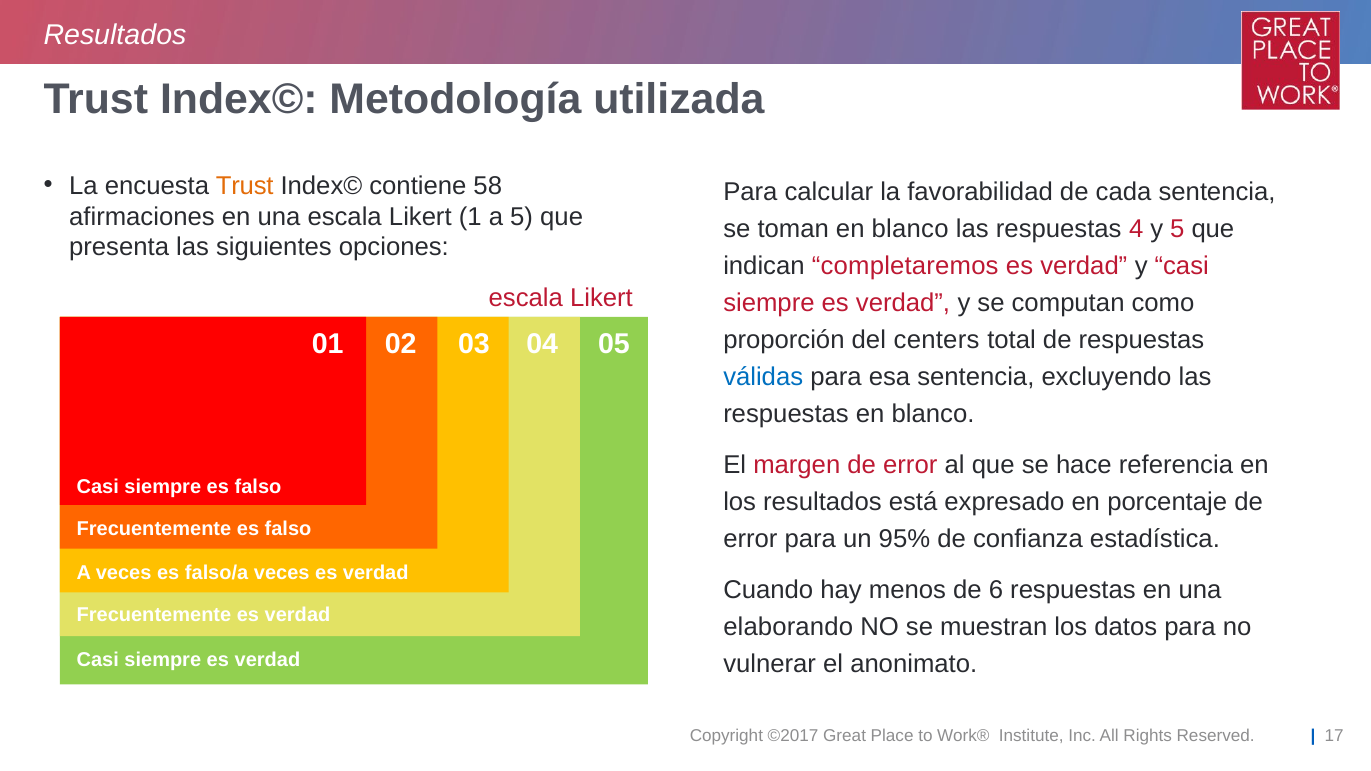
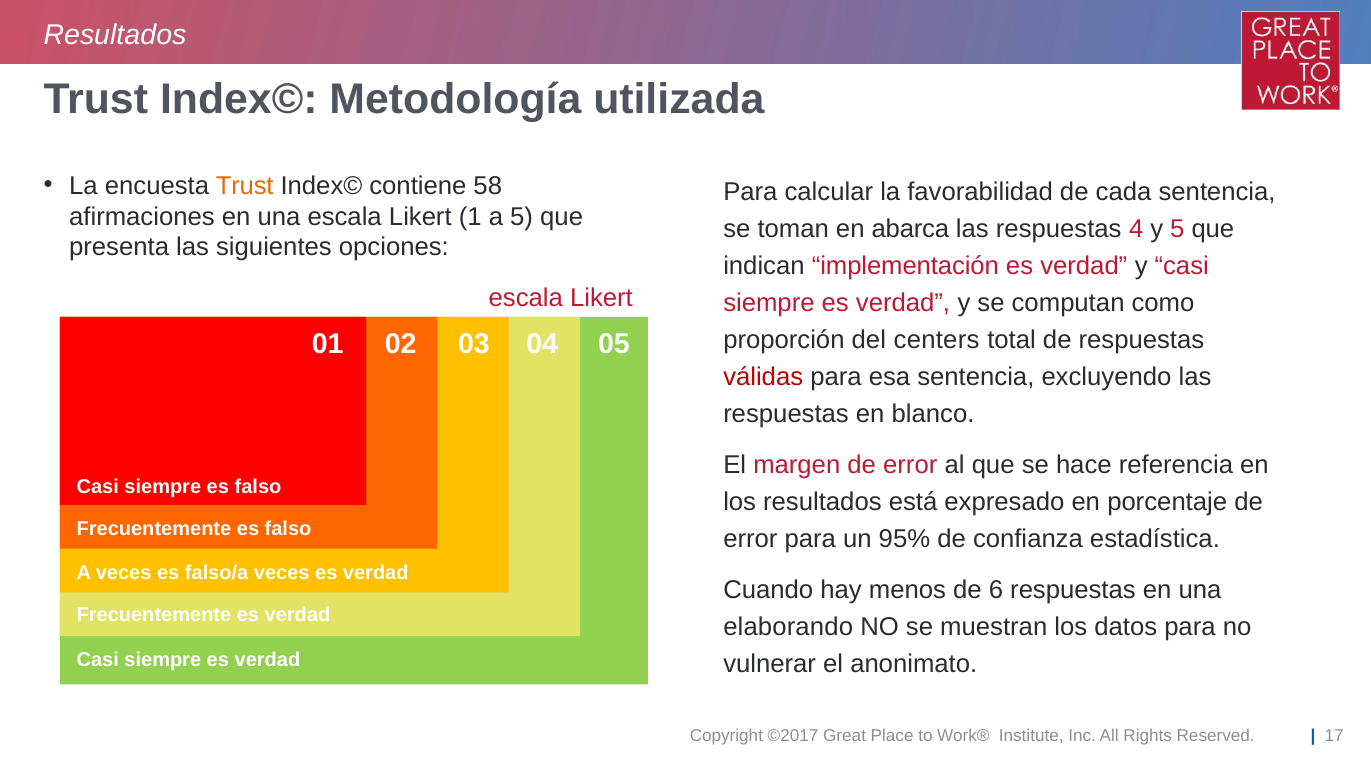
toman en blanco: blanco -> abarca
completaremos: completaremos -> implementación
válidas colour: blue -> red
